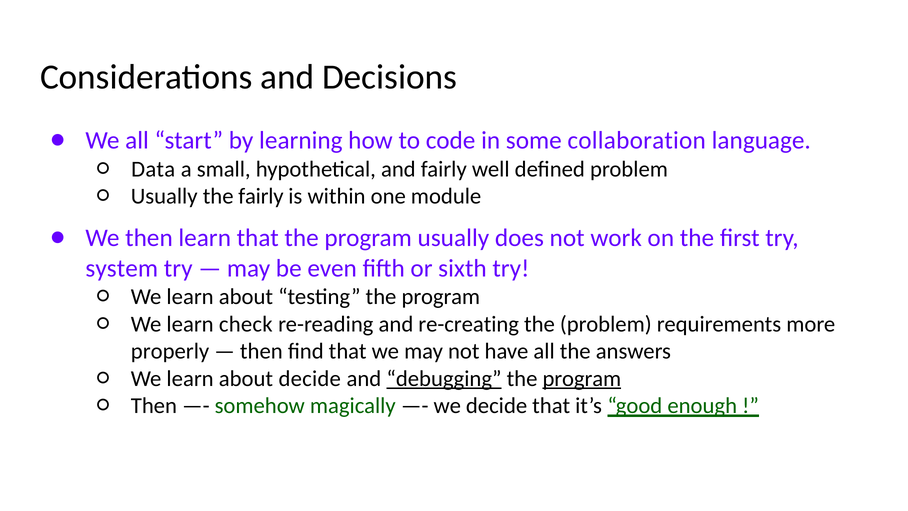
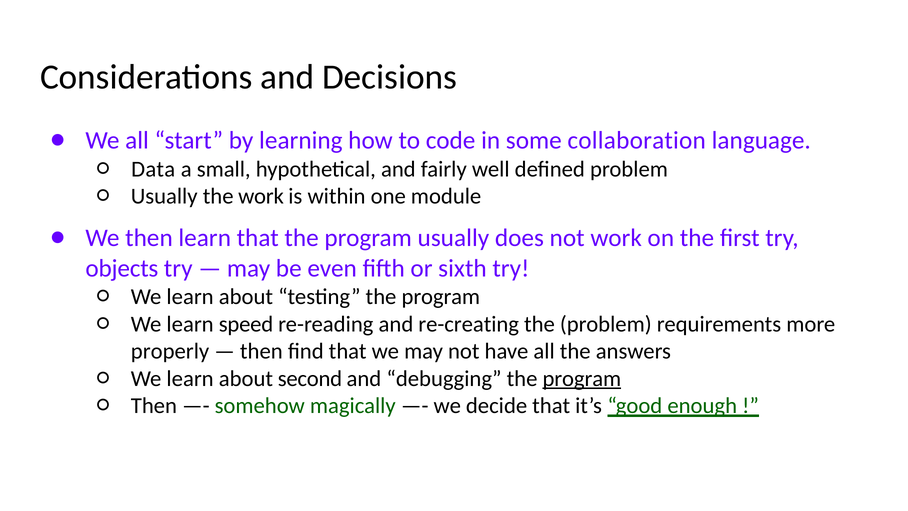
the fairly: fairly -> work
system: system -> objects
check: check -> speed
about decide: decide -> second
debugging underline: present -> none
